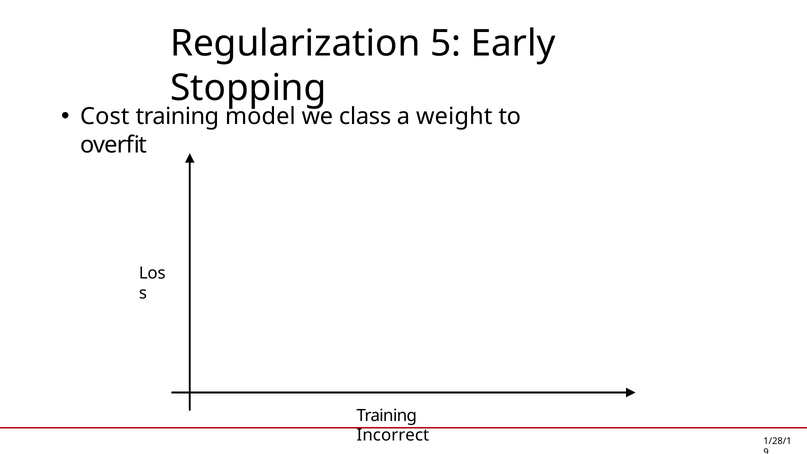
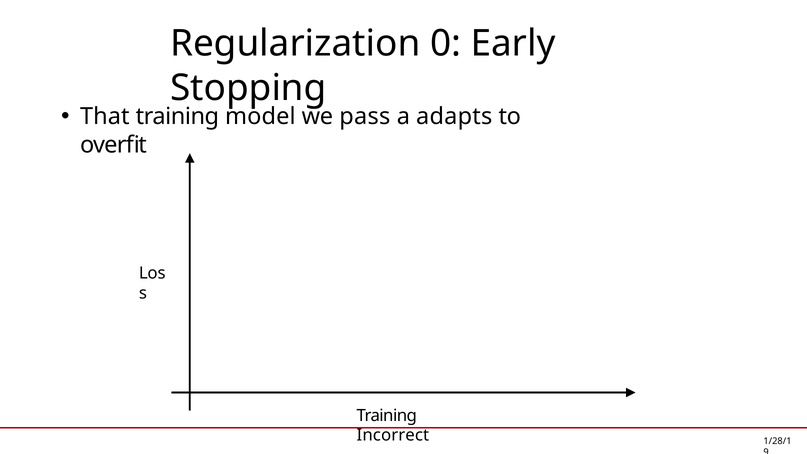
5: 5 -> 0
Cost: Cost -> That
class: class -> pass
weight: weight -> adapts
